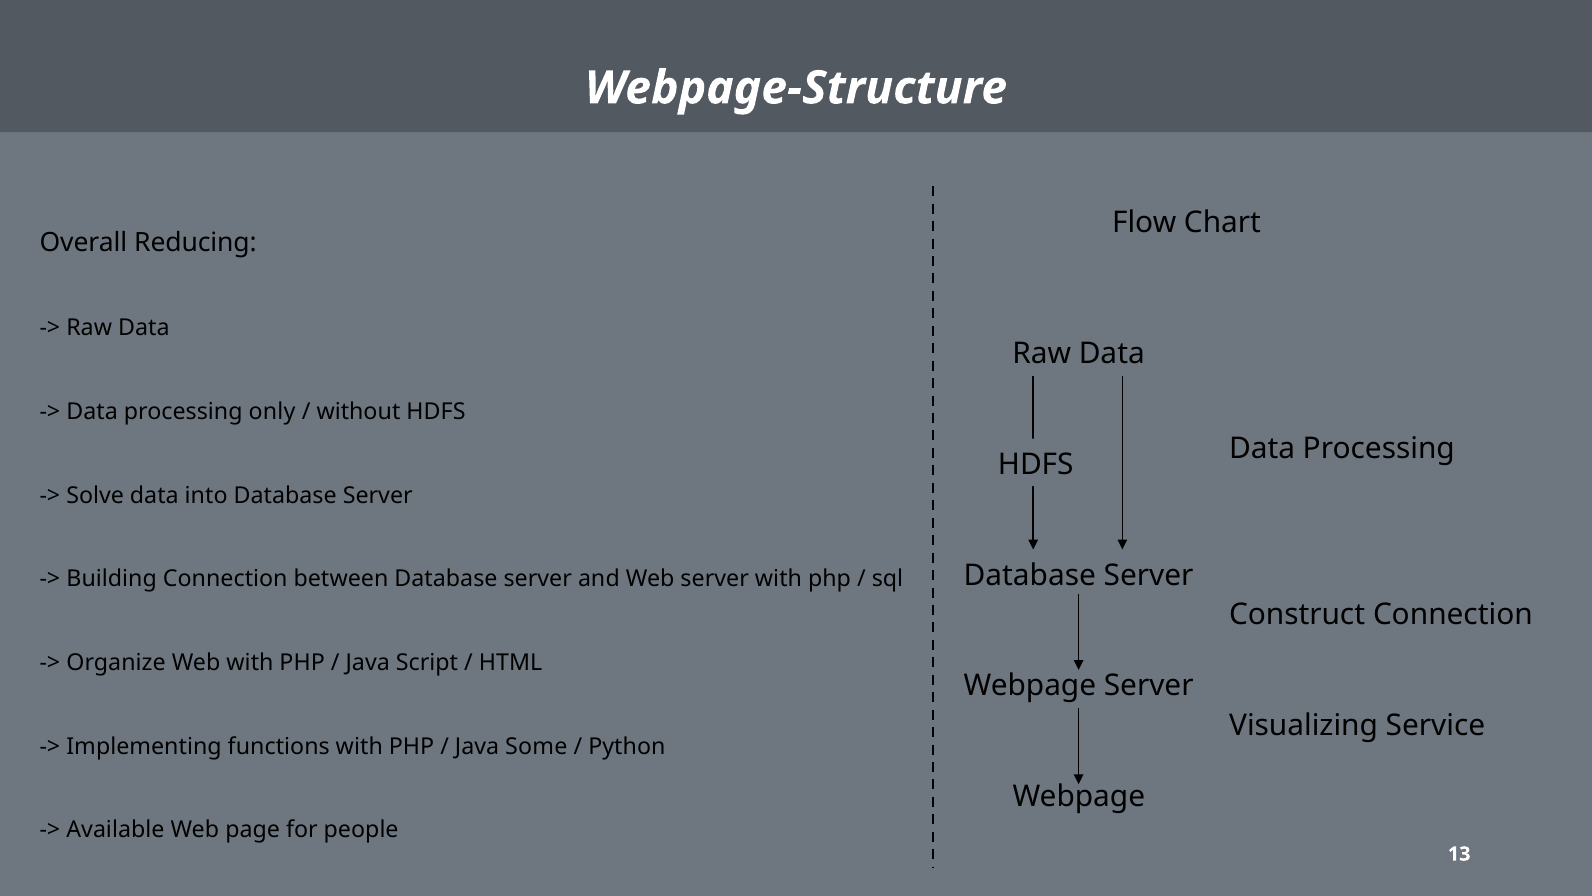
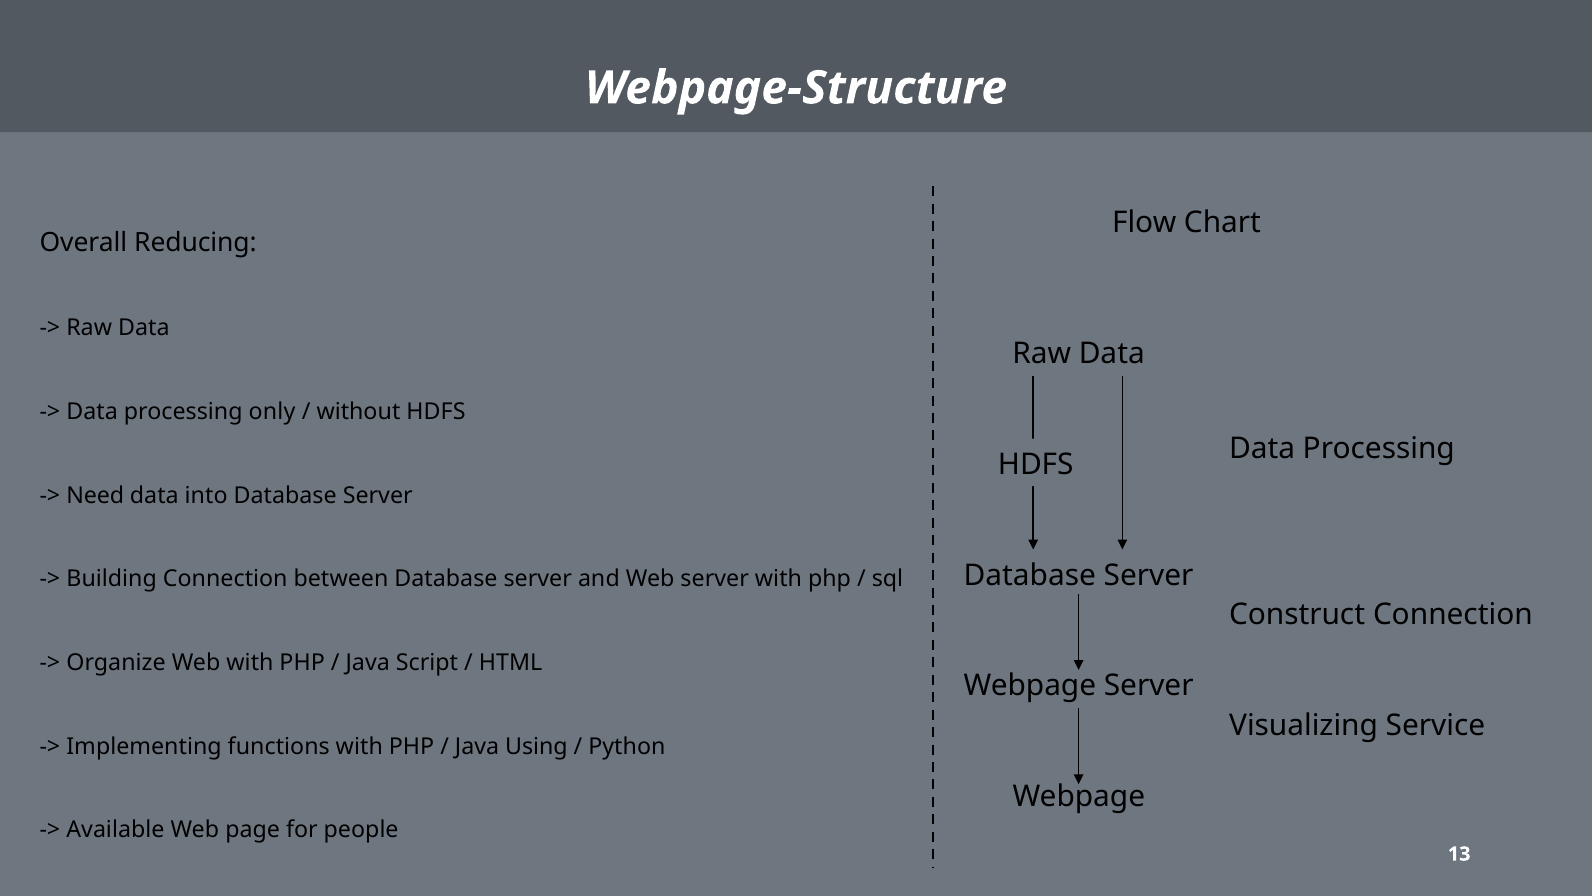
Solve: Solve -> Need
Some: Some -> Using
